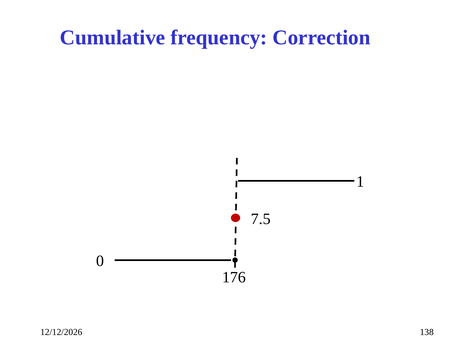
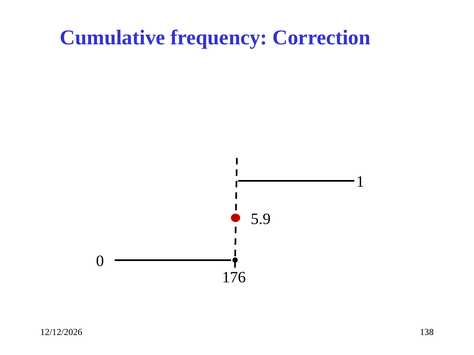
7.5: 7.5 -> 5.9
